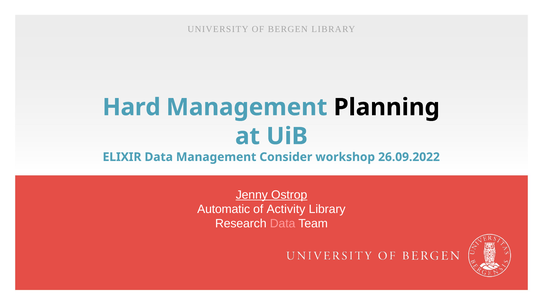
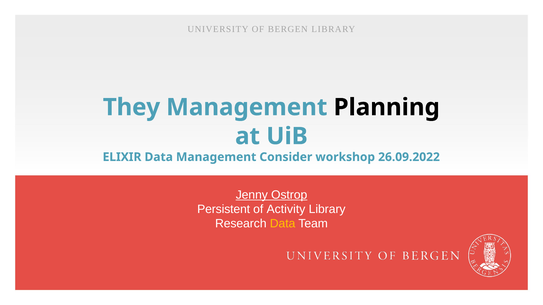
Hard: Hard -> They
Automatic: Automatic -> Persistent
Data at (283, 224) colour: pink -> yellow
